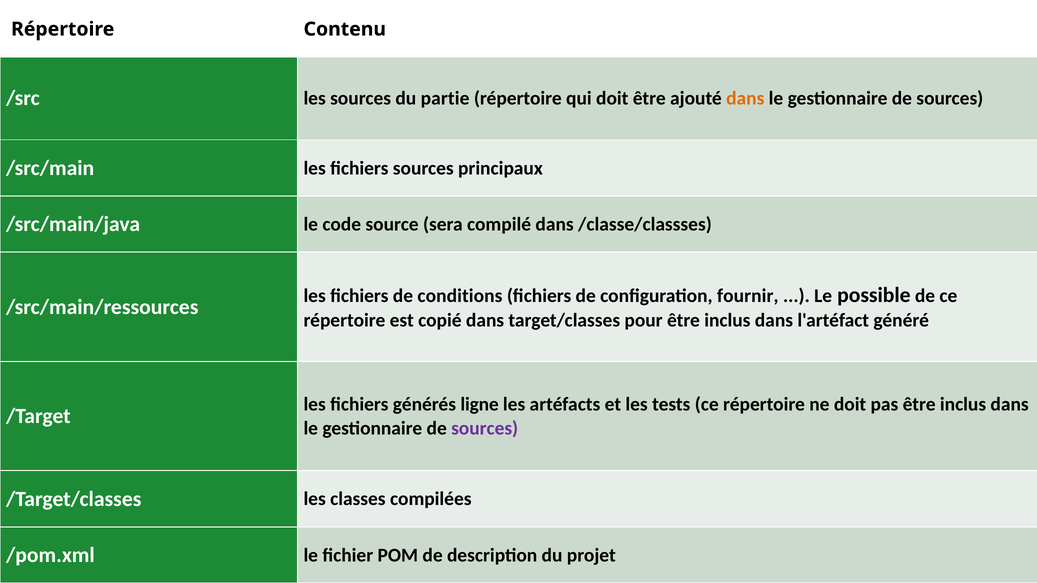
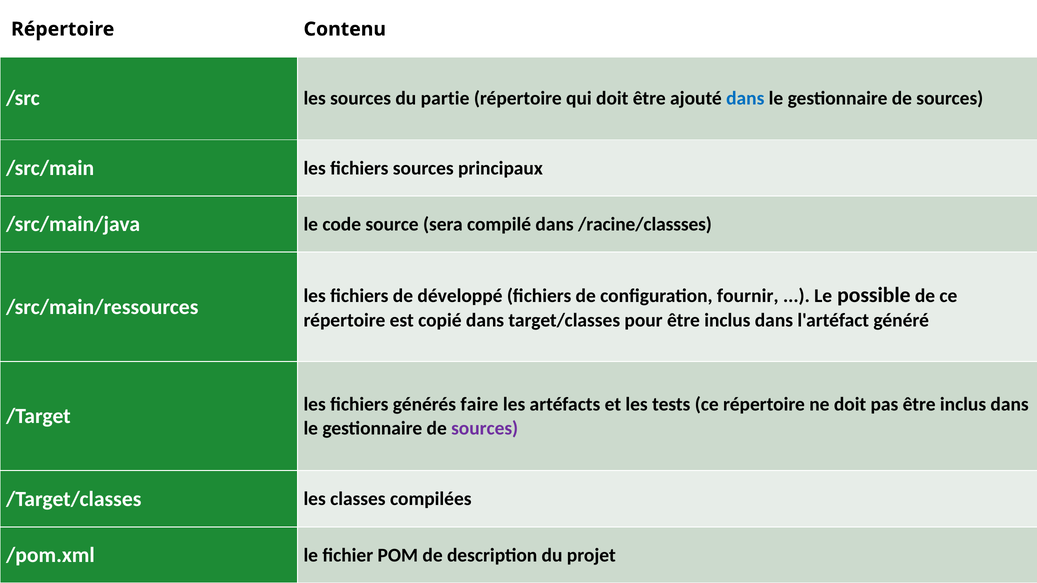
dans at (745, 98) colour: orange -> blue
/classe/classses: /classe/classses -> /racine/classses
conditions: conditions -> développé
ligne: ligne -> faire
